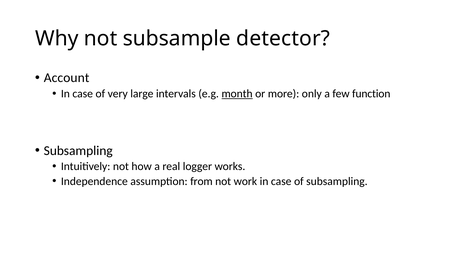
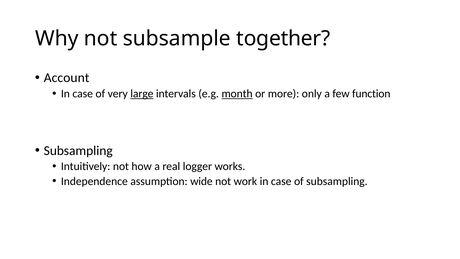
detector: detector -> together
large underline: none -> present
from: from -> wide
